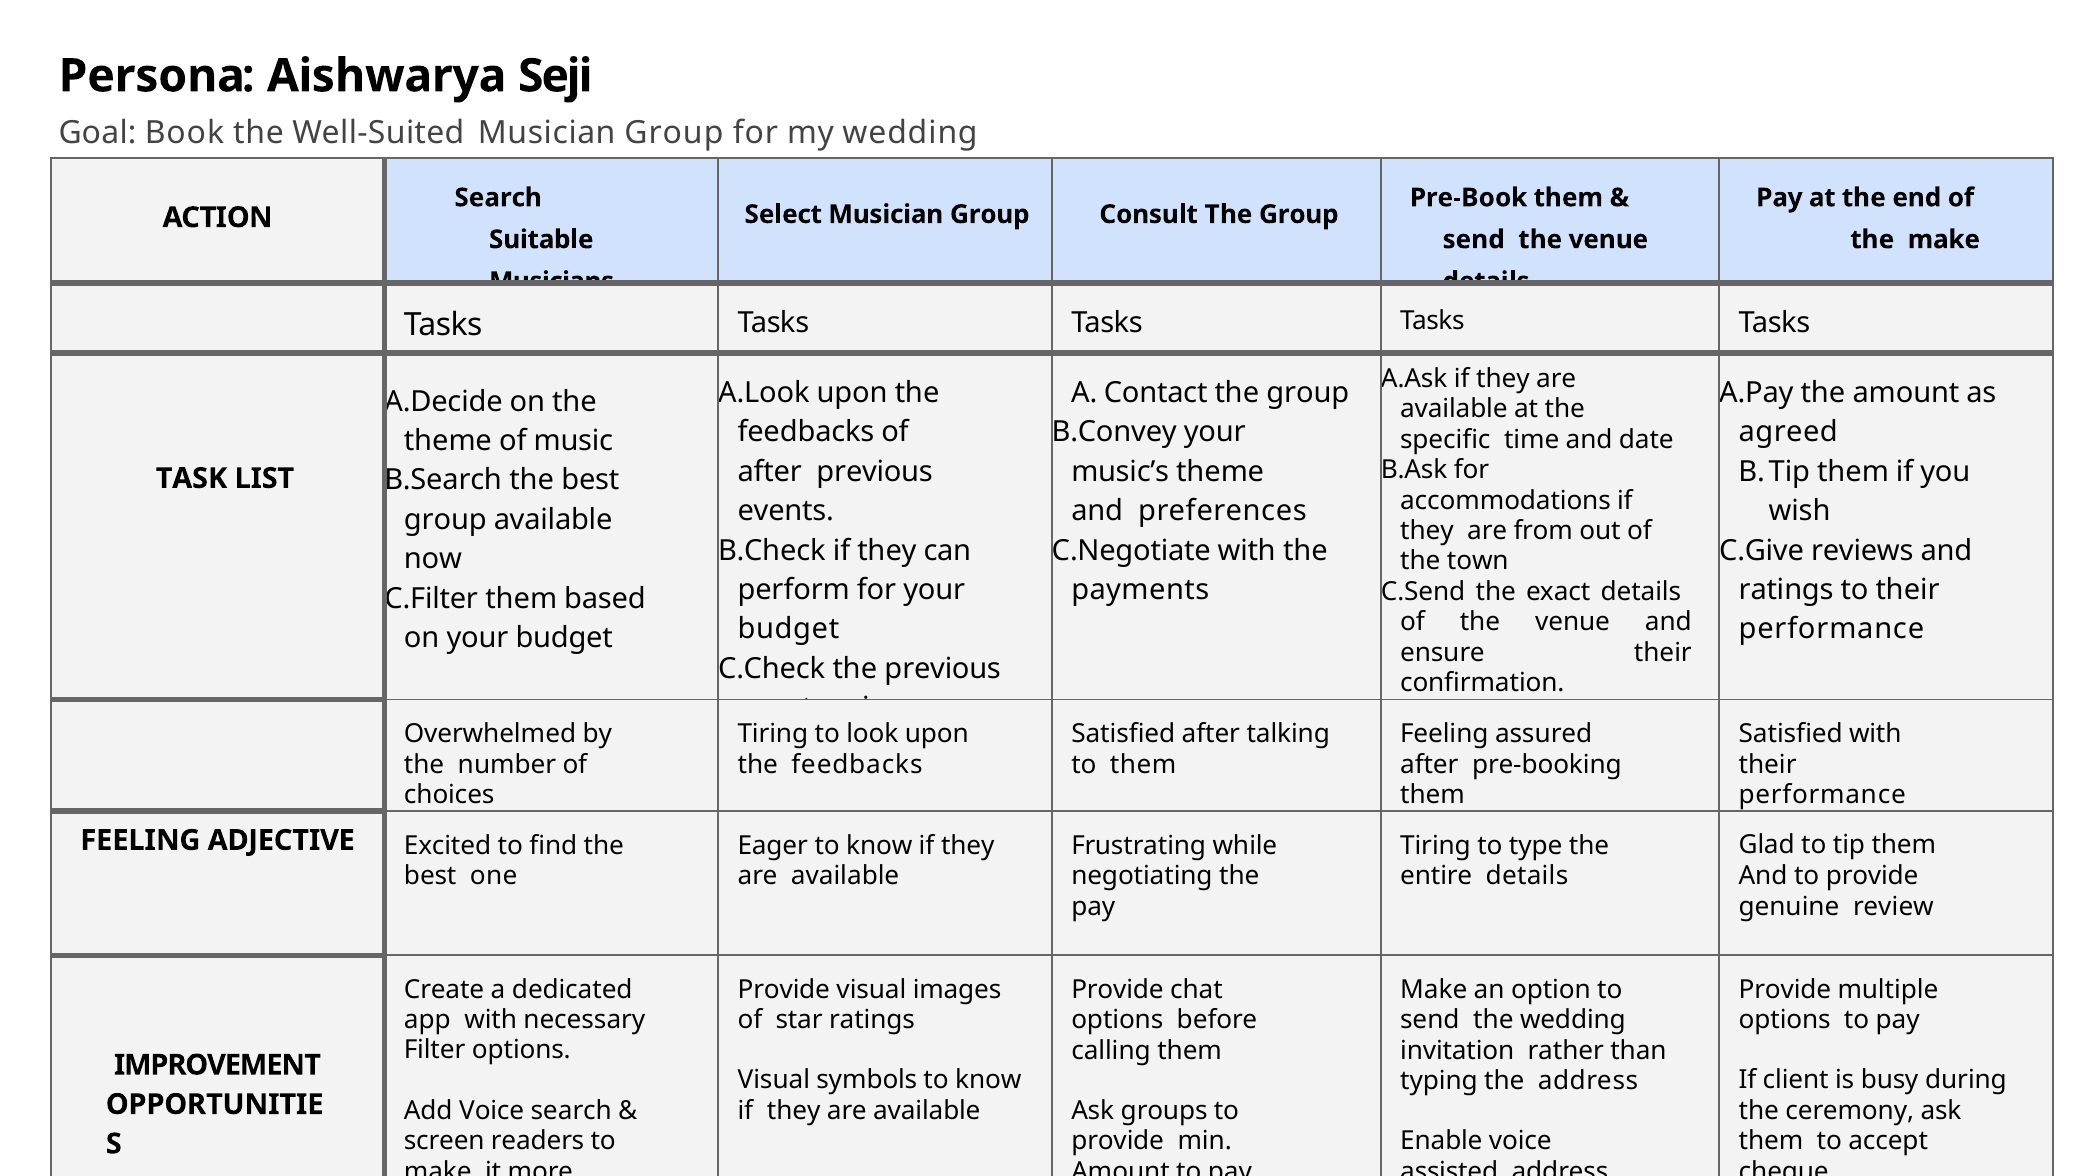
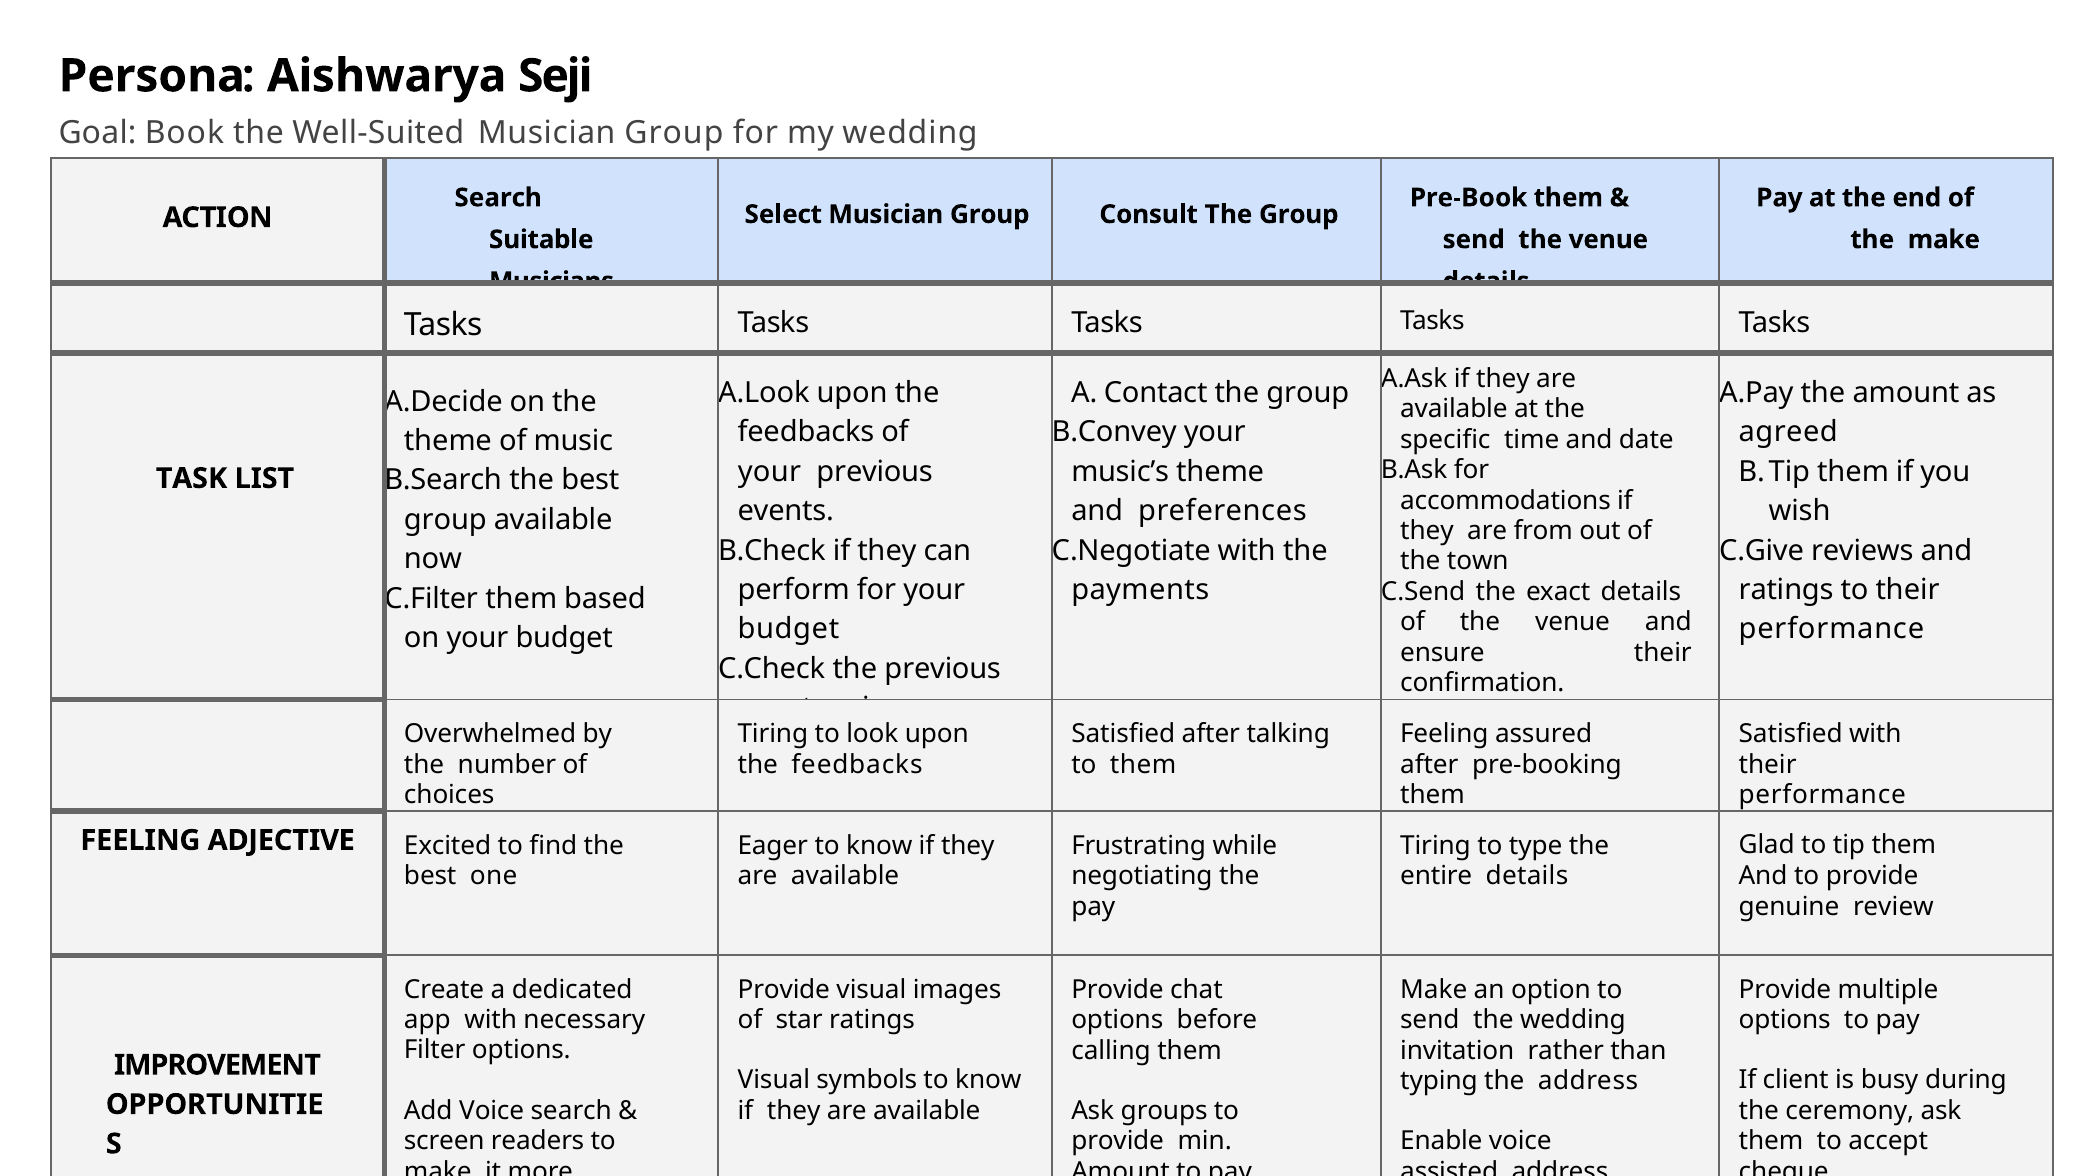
after at (770, 472): after -> your
